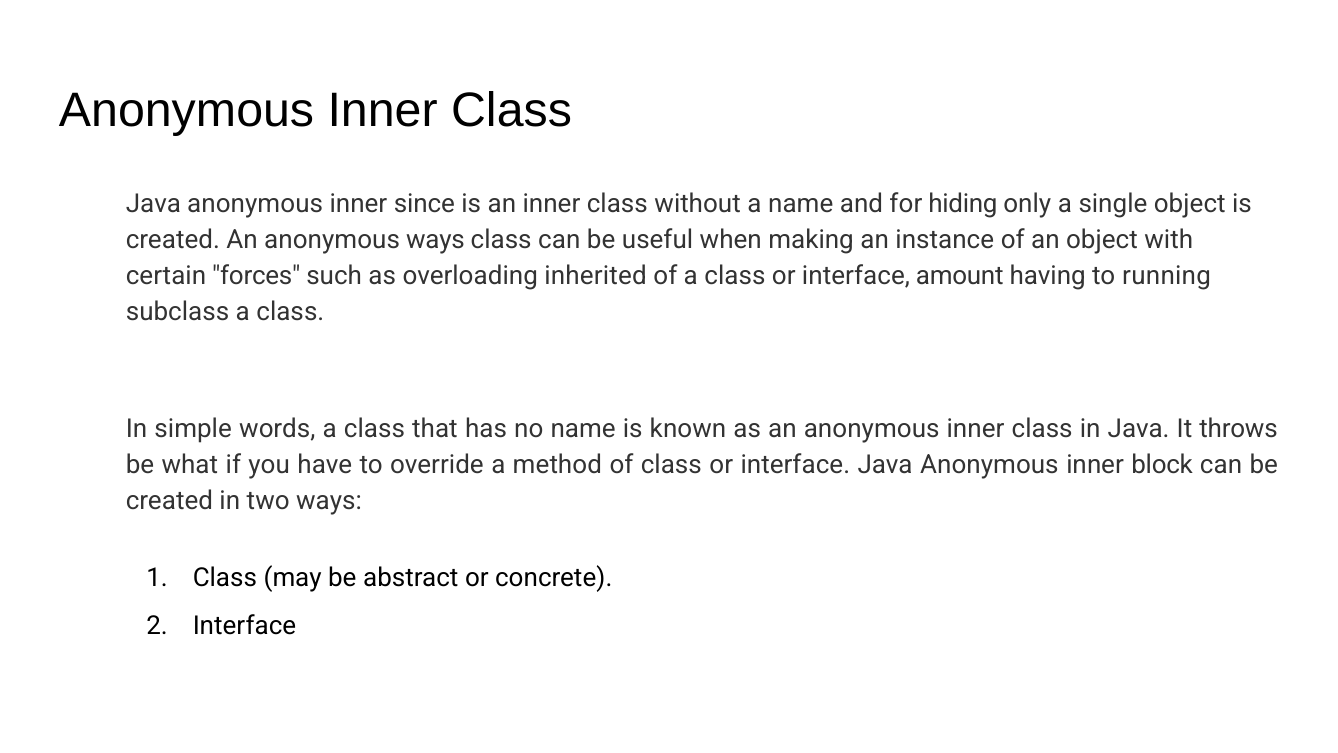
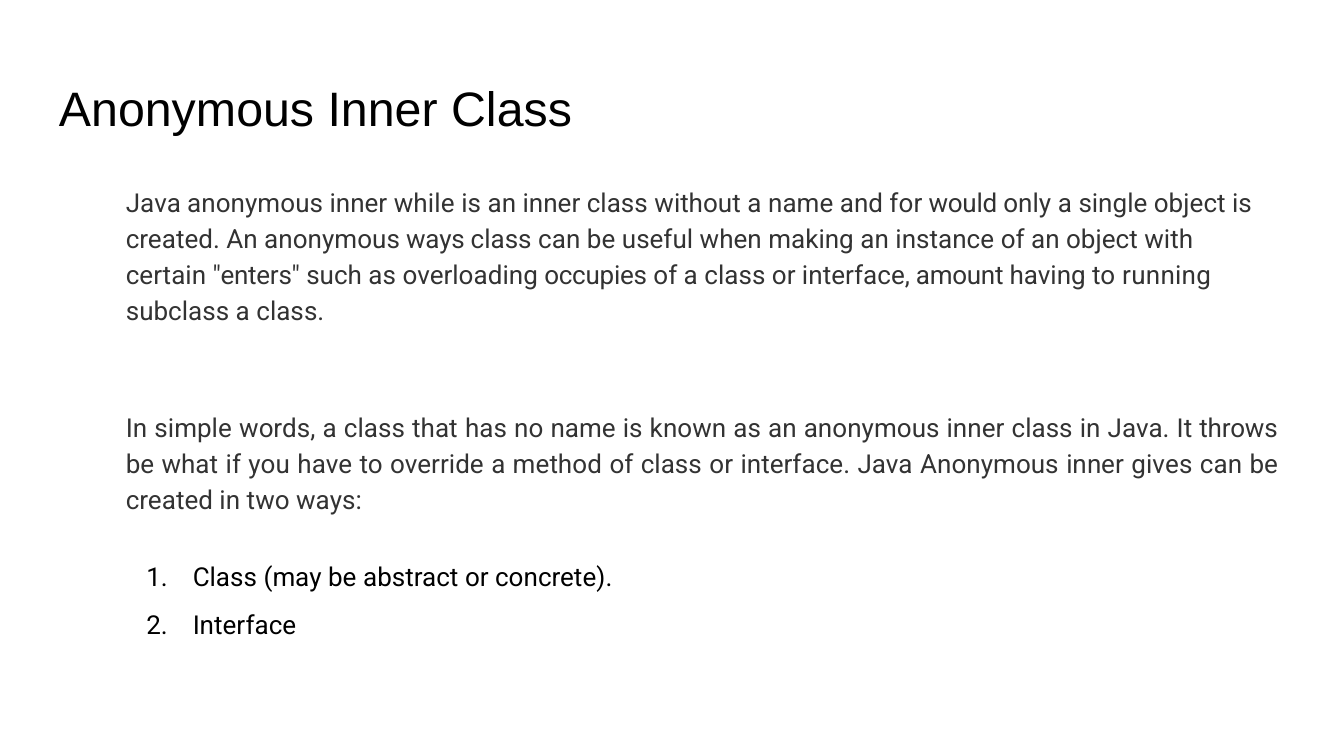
since: since -> while
hiding: hiding -> would
forces: forces -> enters
inherited: inherited -> occupies
block: block -> gives
